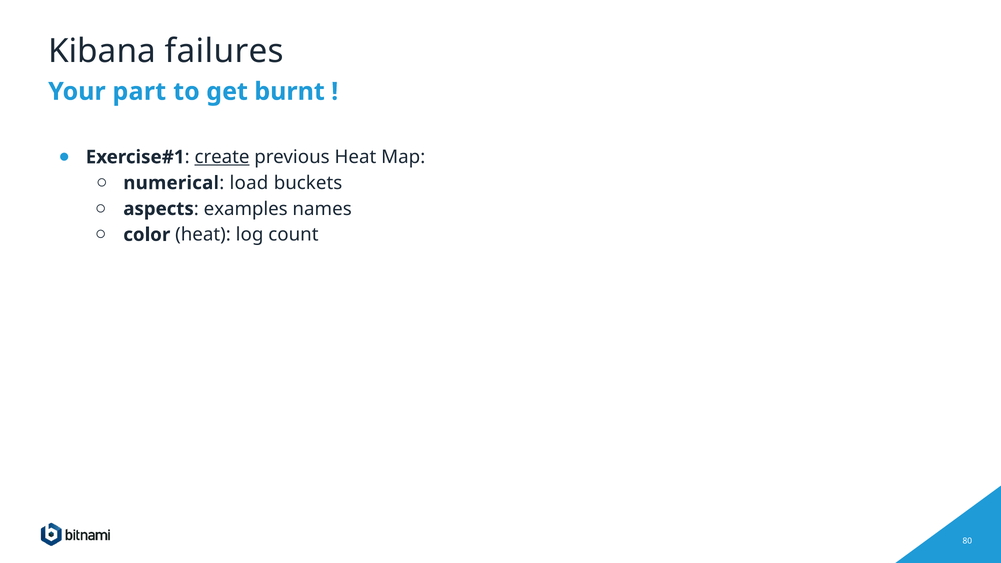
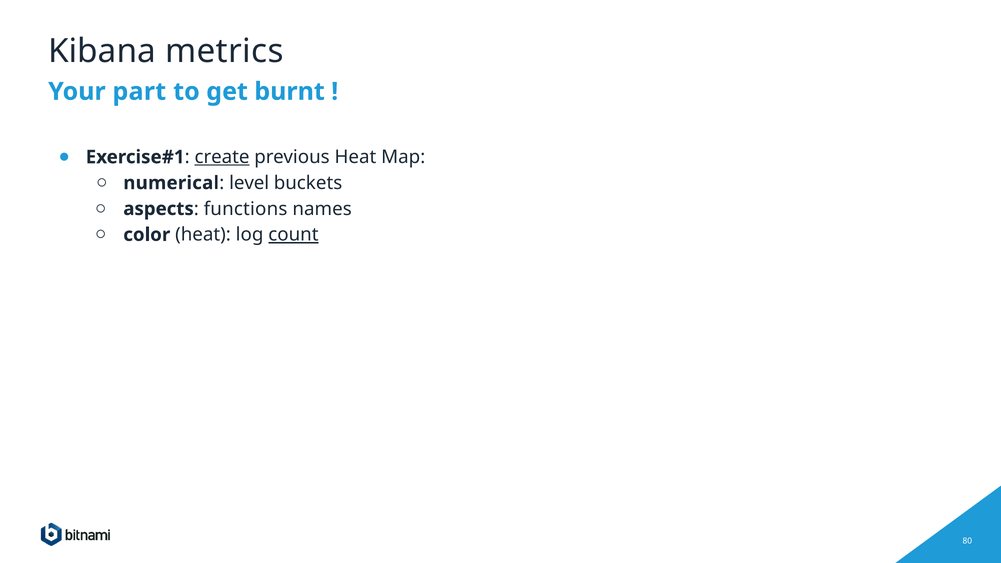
failures: failures -> metrics
load: load -> level
examples: examples -> functions
count underline: none -> present
